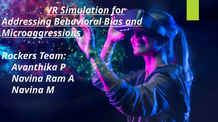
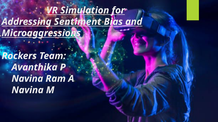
Behavioral: Behavioral -> Sentiment
